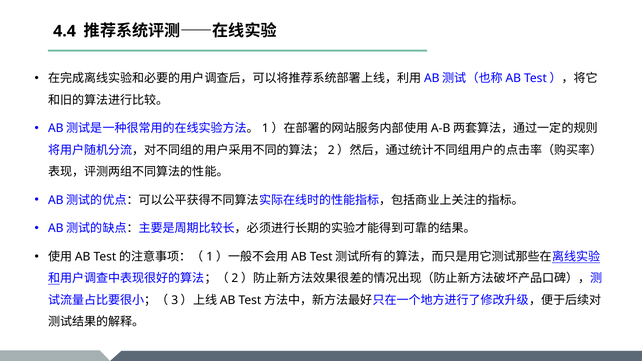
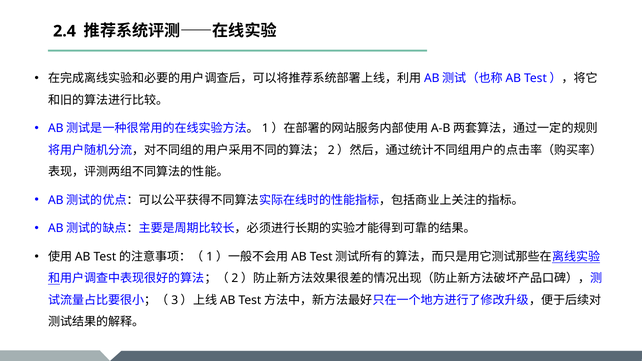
4.4: 4.4 -> 2.4
